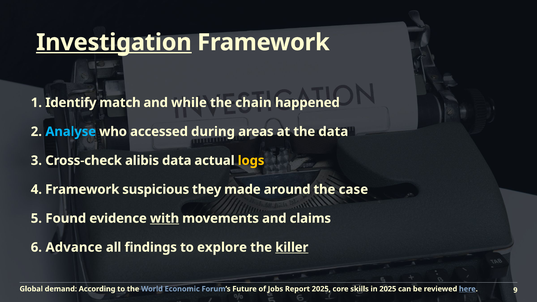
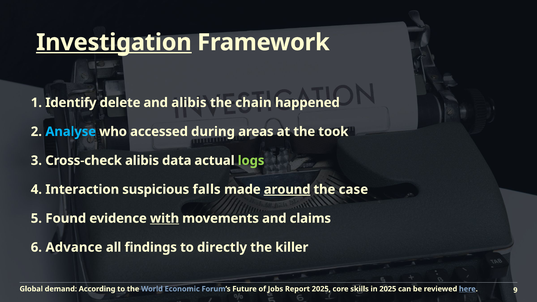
match: match -> delete
and while: while -> alibis
the data: data -> took
logs colour: yellow -> light green
Framework at (82, 190): Framework -> Interaction
they: they -> falls
around underline: none -> present
explore: explore -> directly
killer underline: present -> none
